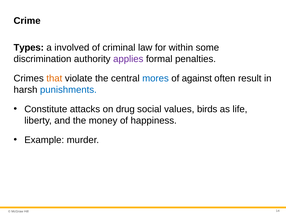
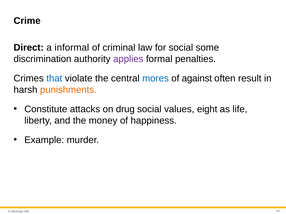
Types: Types -> Direct
involved: involved -> informal
for within: within -> social
that colour: orange -> blue
punishments colour: blue -> orange
birds: birds -> eight
